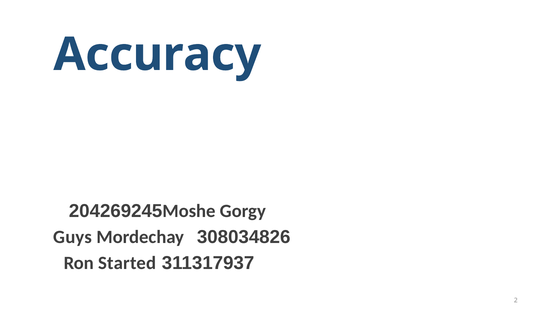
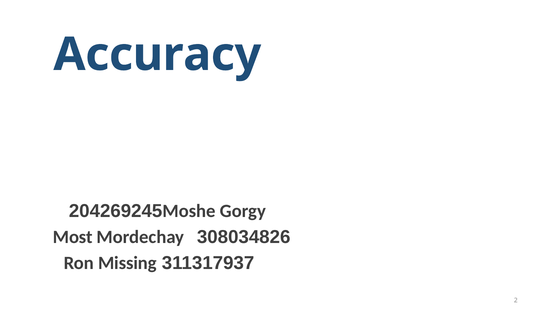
Guys: Guys -> Most
Started: Started -> Missing
